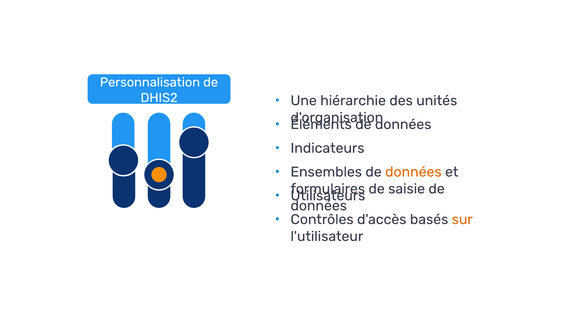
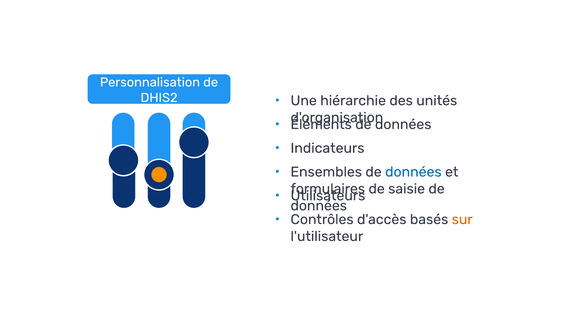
données at (413, 172) colour: orange -> blue
